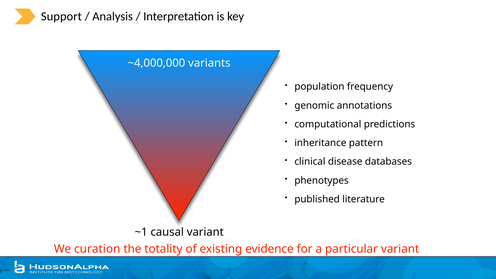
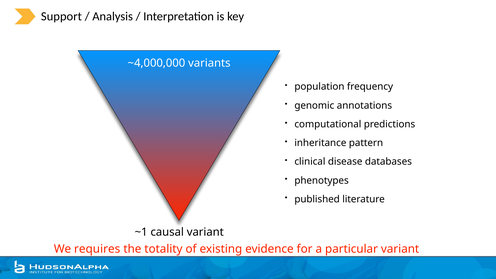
curation: curation -> requires
